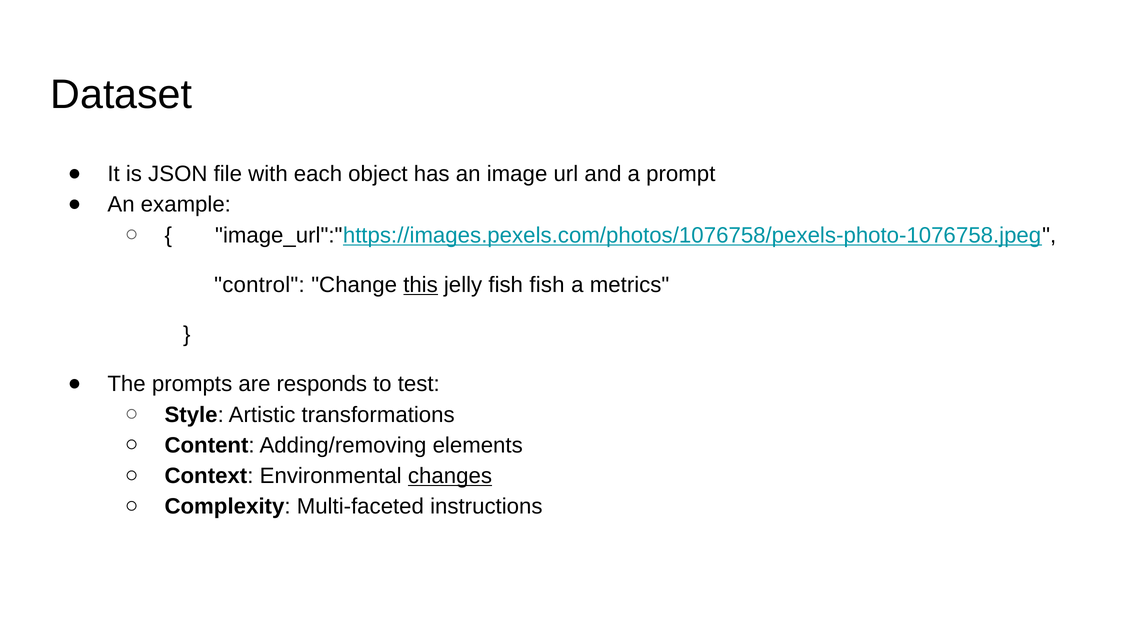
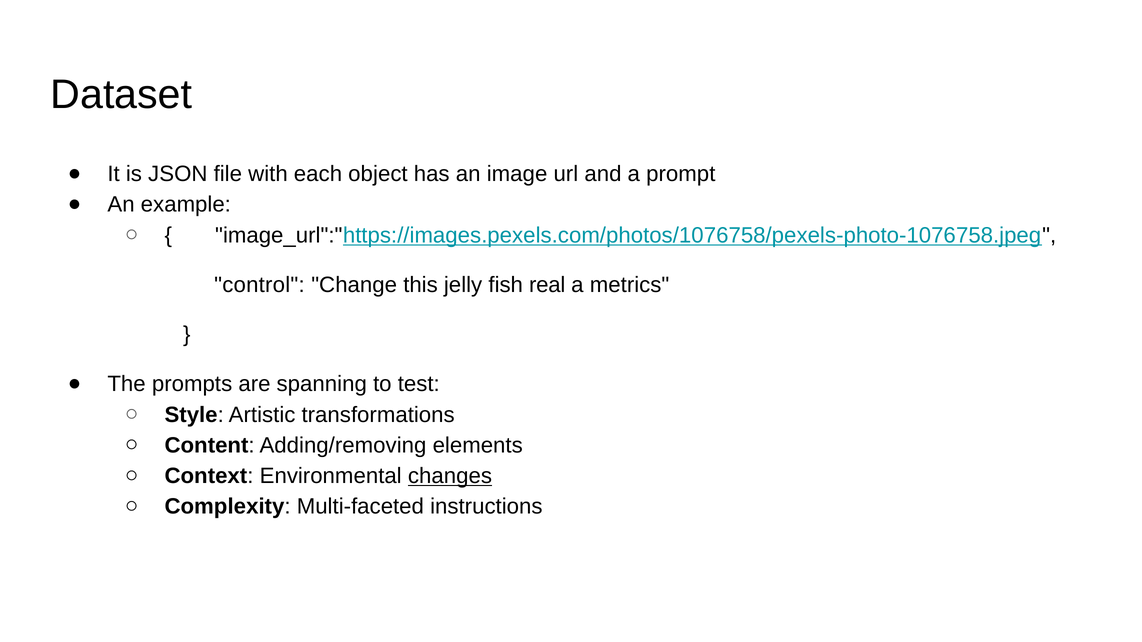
this underline: present -> none
fish fish: fish -> real
responds: responds -> spanning
